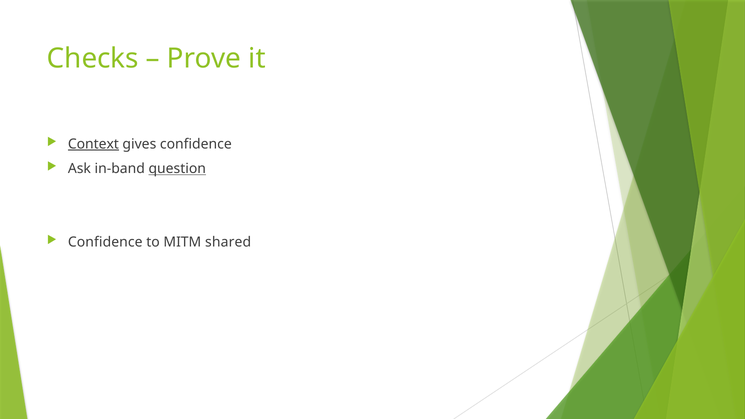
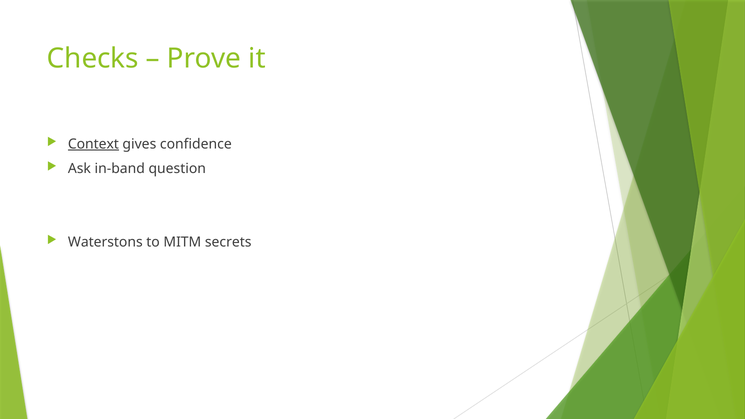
question underline: present -> none
Confidence at (105, 242): Confidence -> Waterstons
shared: shared -> secrets
